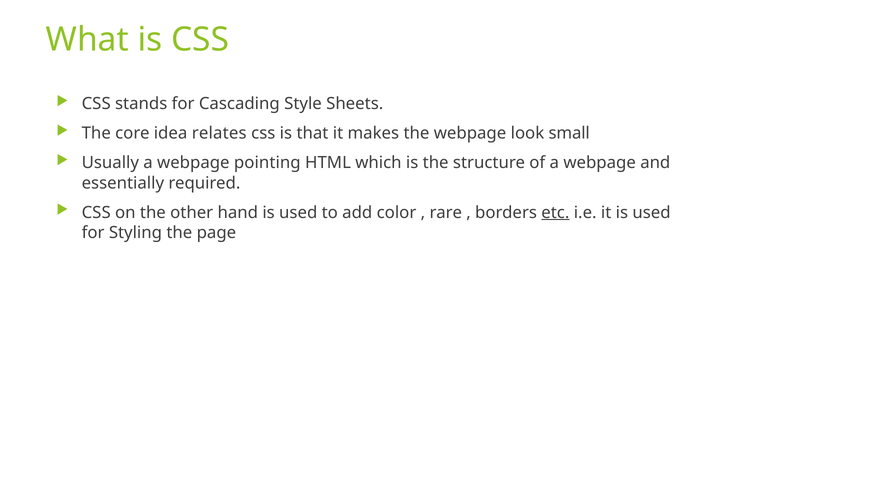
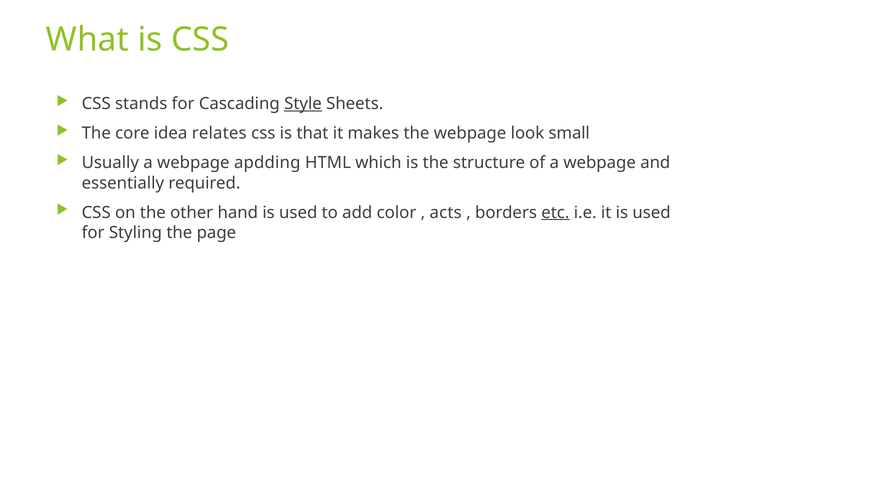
Style underline: none -> present
pointing: pointing -> apdding
rare: rare -> acts
